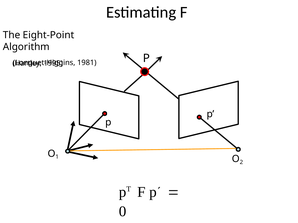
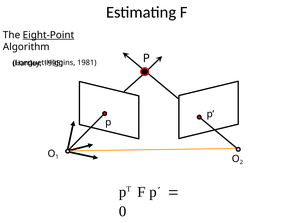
Eight-Point underline: none -> present
